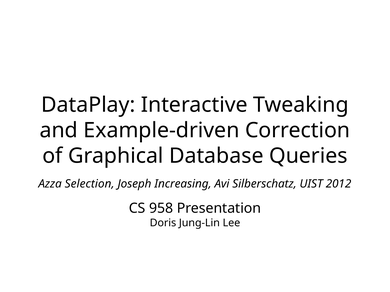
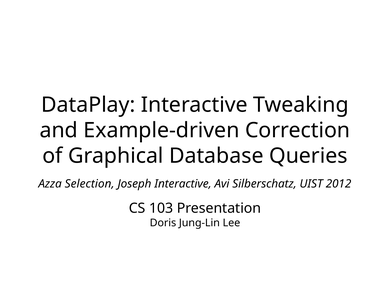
Joseph Increasing: Increasing -> Interactive
958: 958 -> 103
